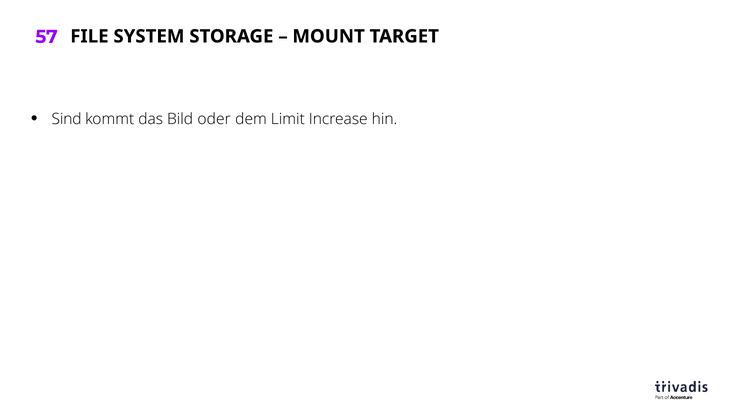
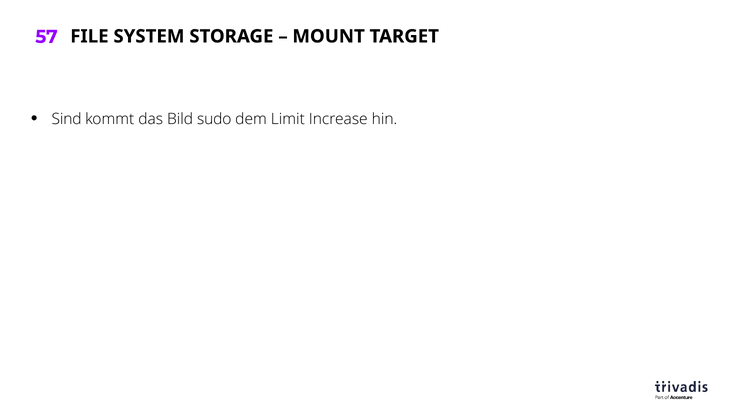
oder: oder -> sudo
